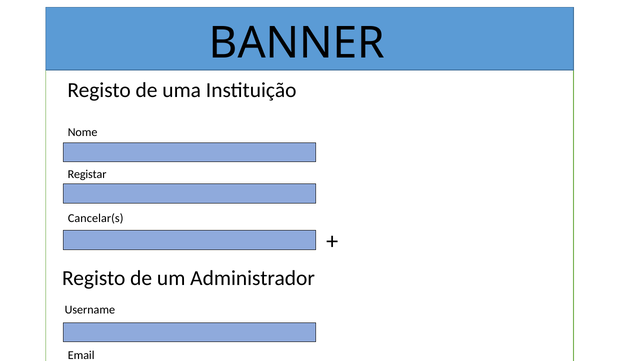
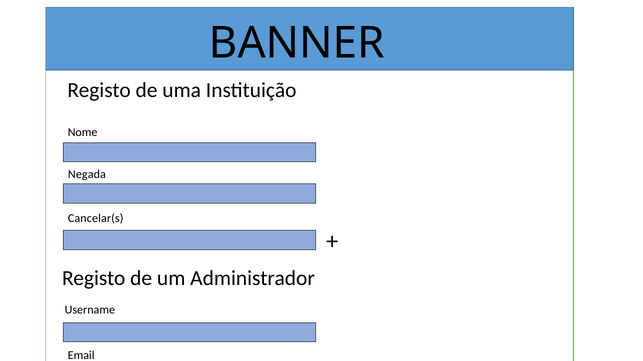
Registar: Registar -> Negada
